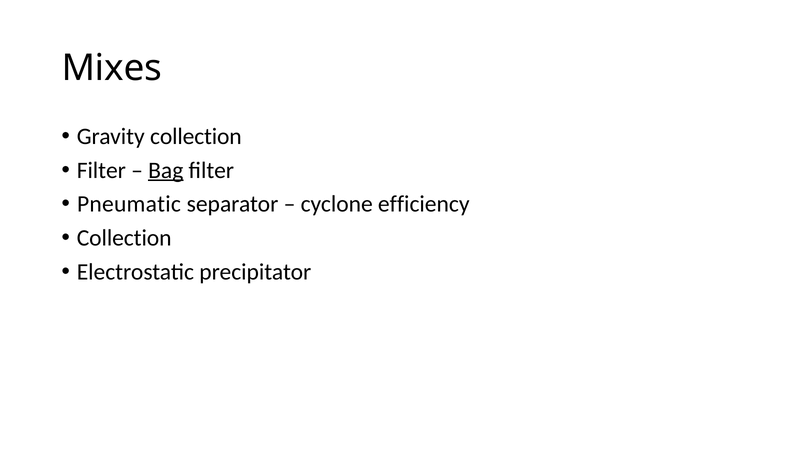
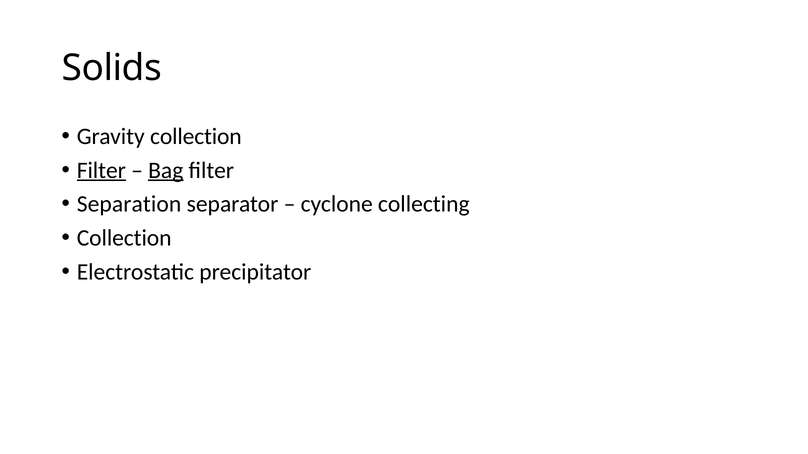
Mixes: Mixes -> Solids
Filter at (101, 170) underline: none -> present
Pneumatic: Pneumatic -> Separation
efficiency: efficiency -> collecting
